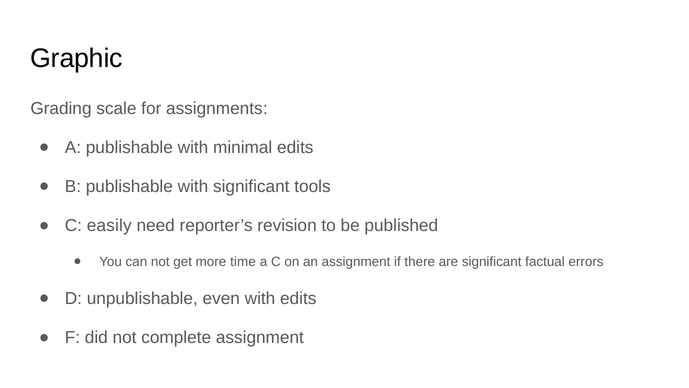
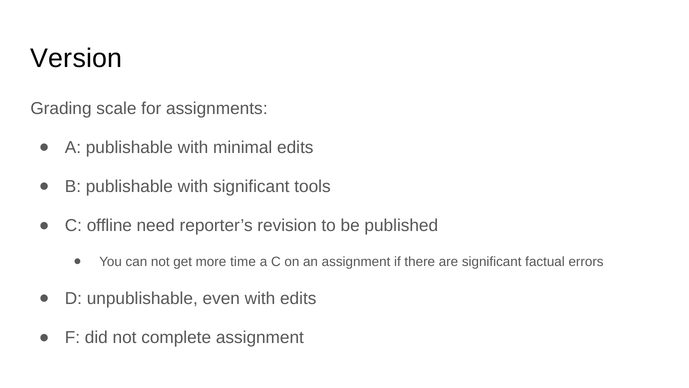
Graphic: Graphic -> Version
easily: easily -> offline
